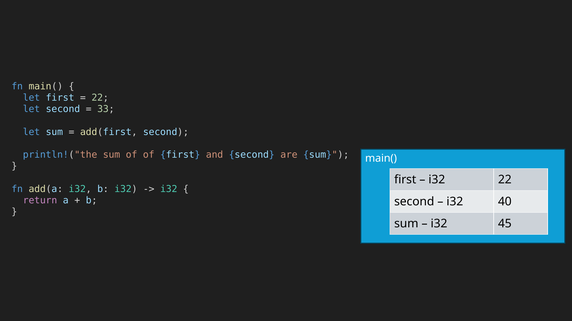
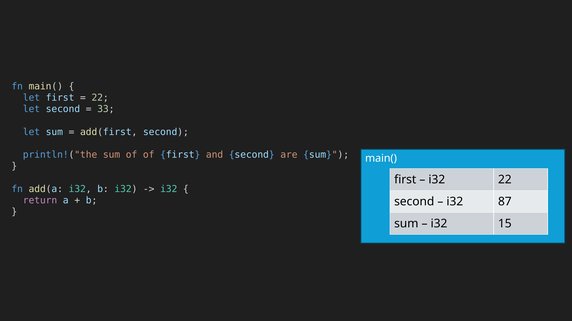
40: 40 -> 87
45: 45 -> 15
